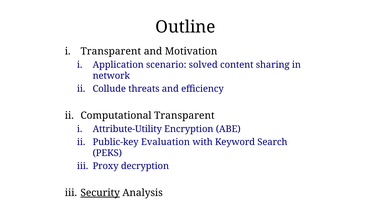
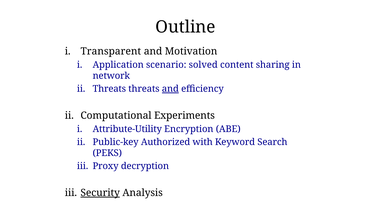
Collude at (109, 89): Collude -> Threats
and at (170, 89) underline: none -> present
Computational Transparent: Transparent -> Experiments
Evaluation: Evaluation -> Authorized
